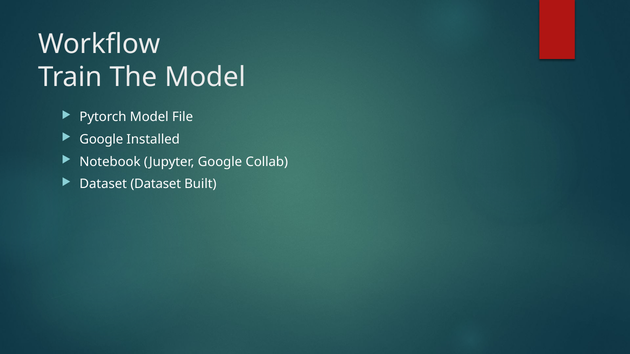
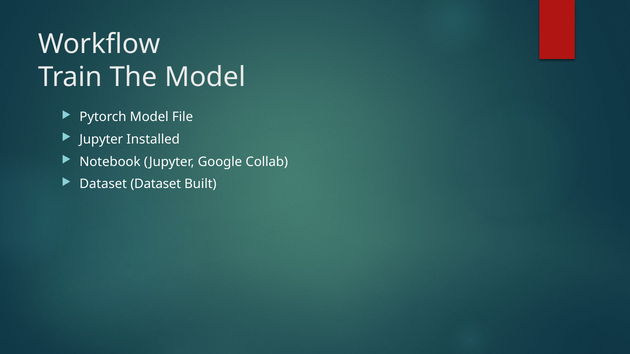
Google at (101, 140): Google -> Jupyter
